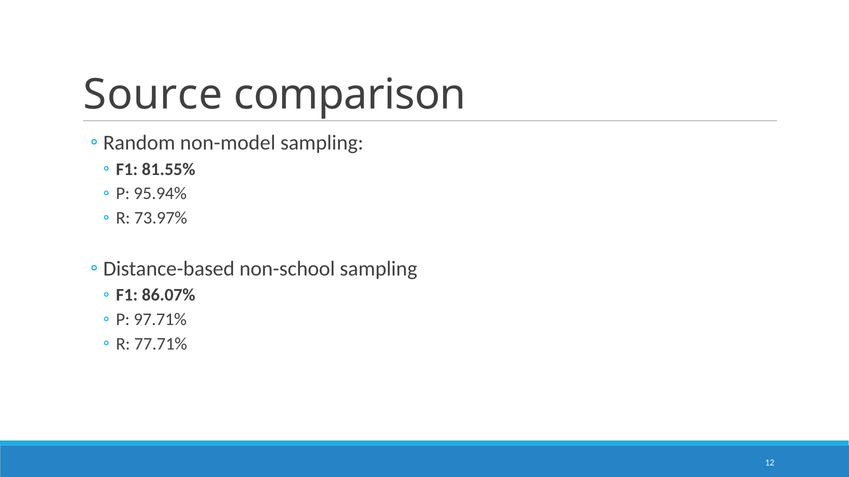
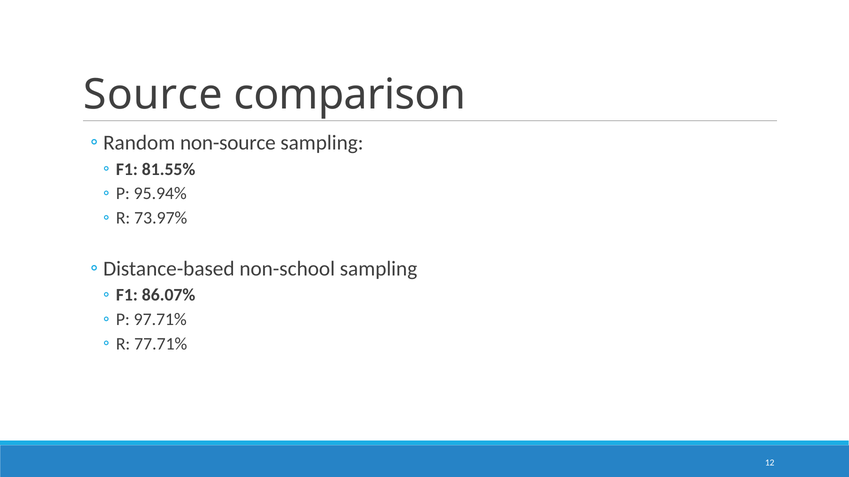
non-model: non-model -> non-source
